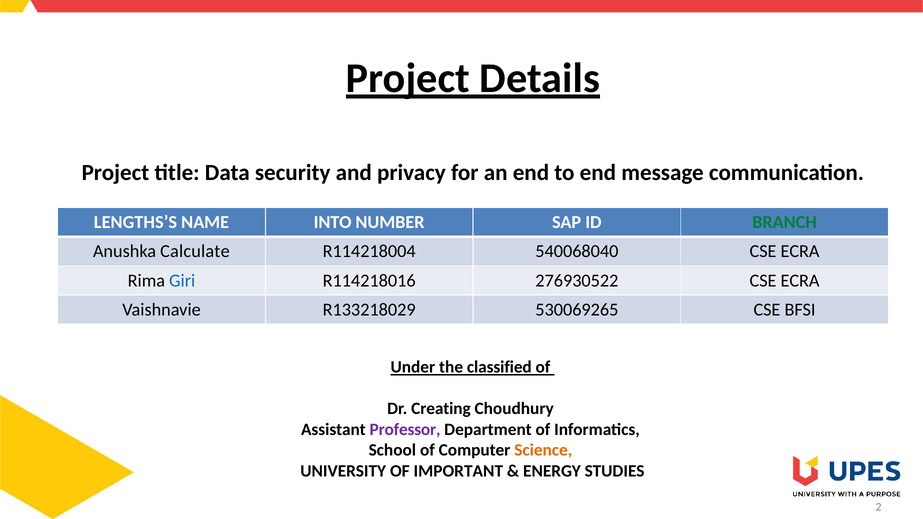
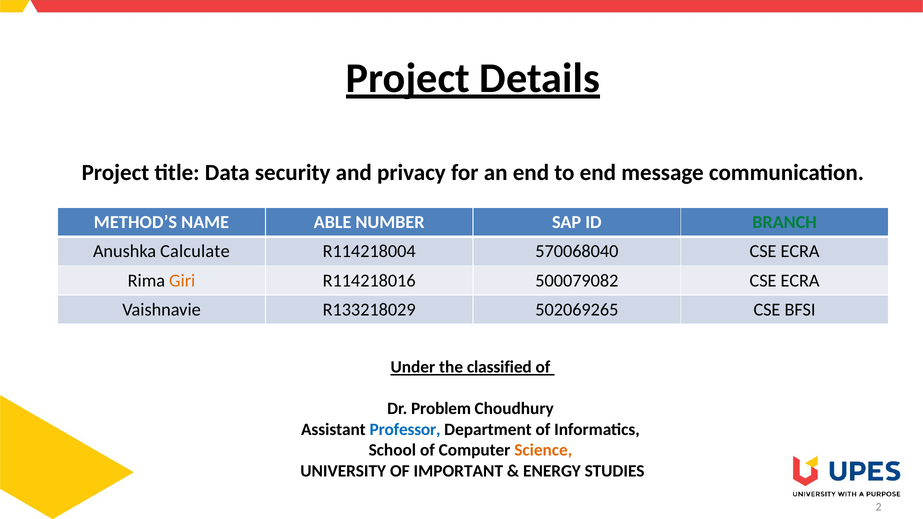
LENGTHS’S: LENGTHS’S -> METHOD’S
INTO: INTO -> ABLE
540068040: 540068040 -> 570068040
Giri colour: blue -> orange
276930522: 276930522 -> 500079082
530069265: 530069265 -> 502069265
Creating: Creating -> Problem
Professor colour: purple -> blue
